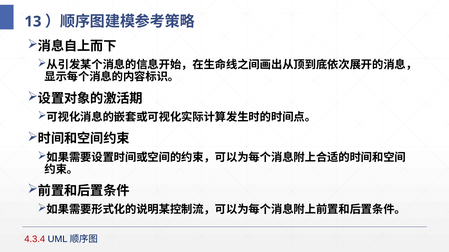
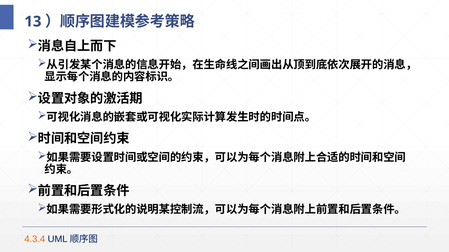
4.3.4 colour: red -> orange
